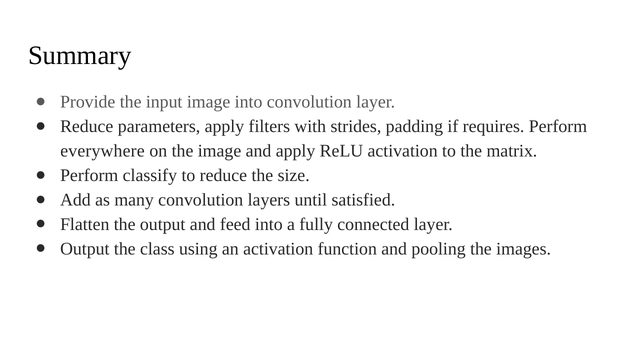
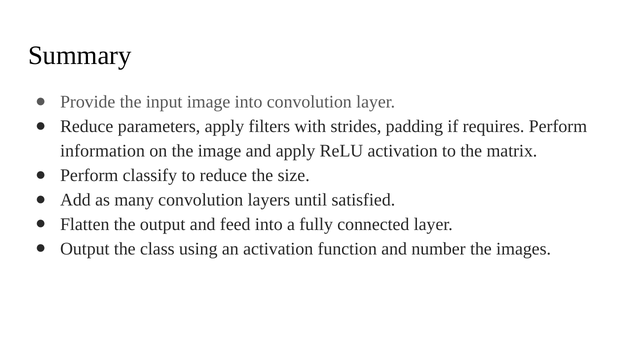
everywhere: everywhere -> information
pooling: pooling -> number
